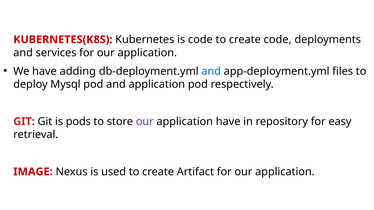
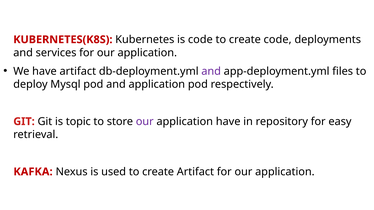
have adding: adding -> artifact
and at (211, 71) colour: blue -> purple
pods: pods -> topic
IMAGE: IMAGE -> KAFKA
